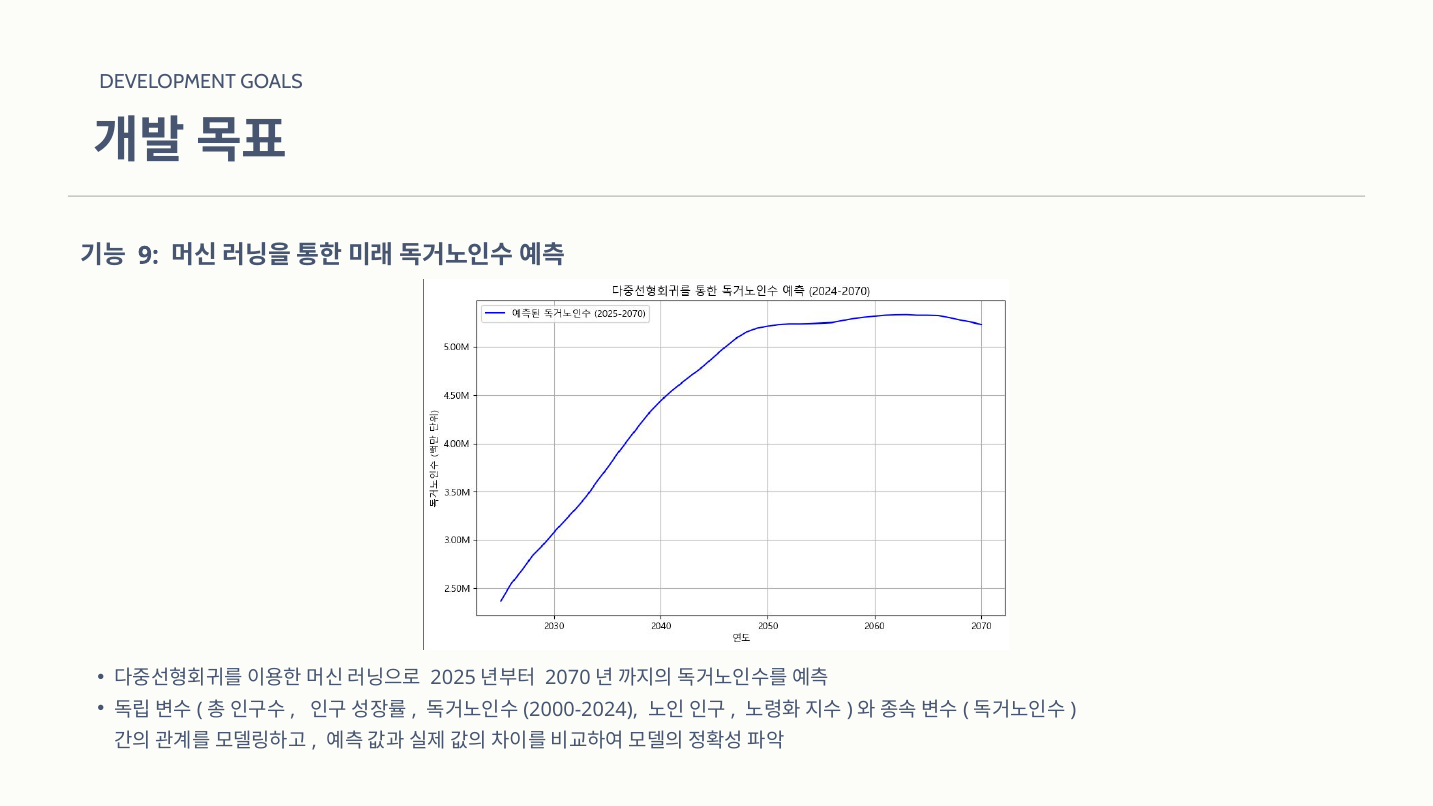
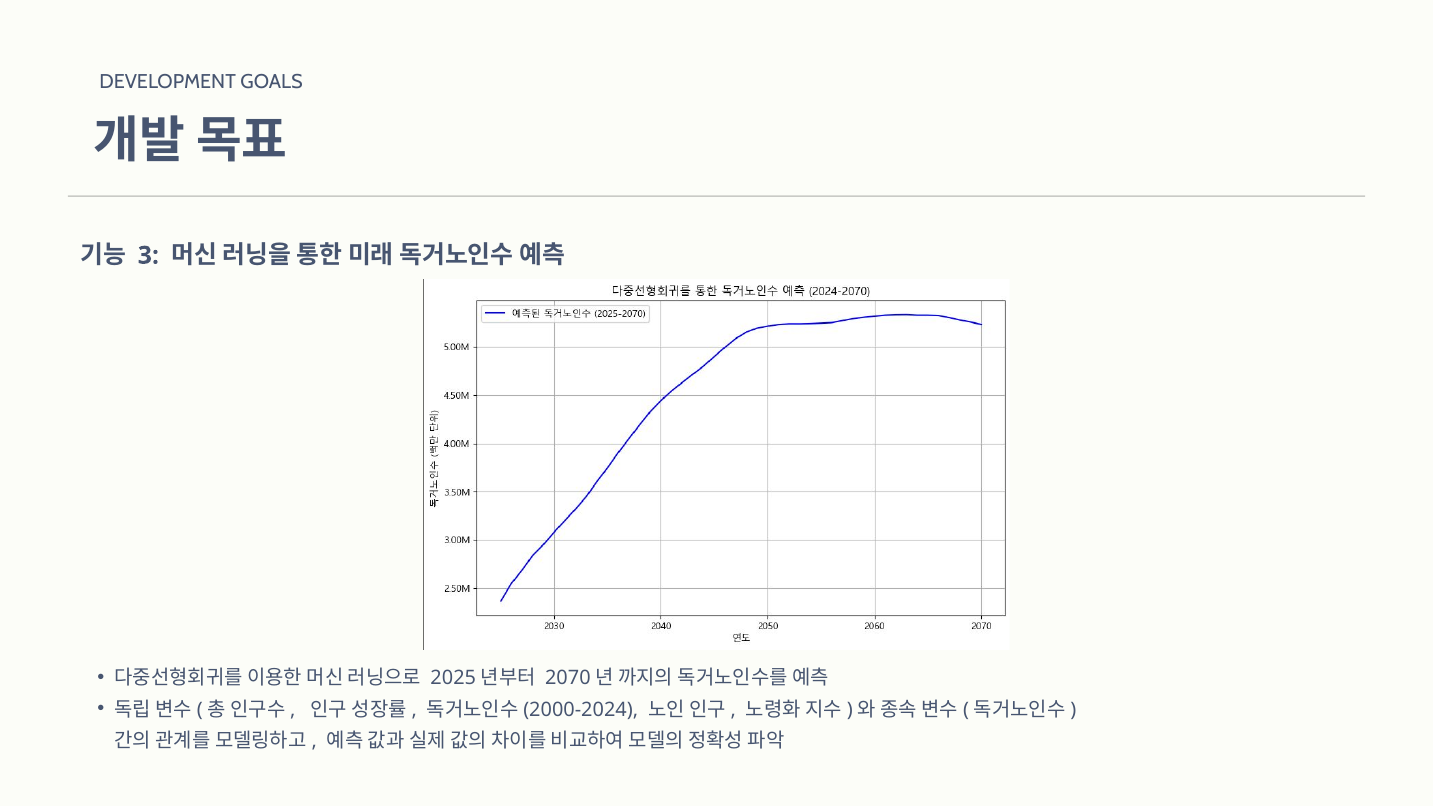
9: 9 -> 3
